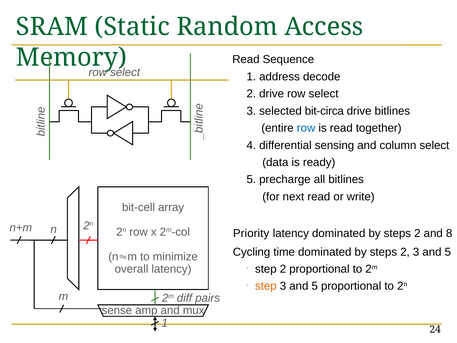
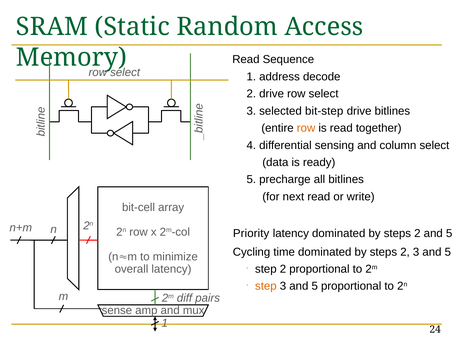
bit-circa: bit-circa -> bit-step
row at (306, 128) colour: blue -> orange
2 and 8: 8 -> 5
